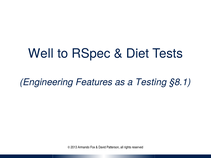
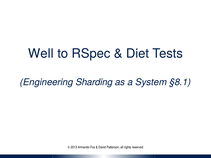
Features: Features -> Sharding
Testing: Testing -> System
